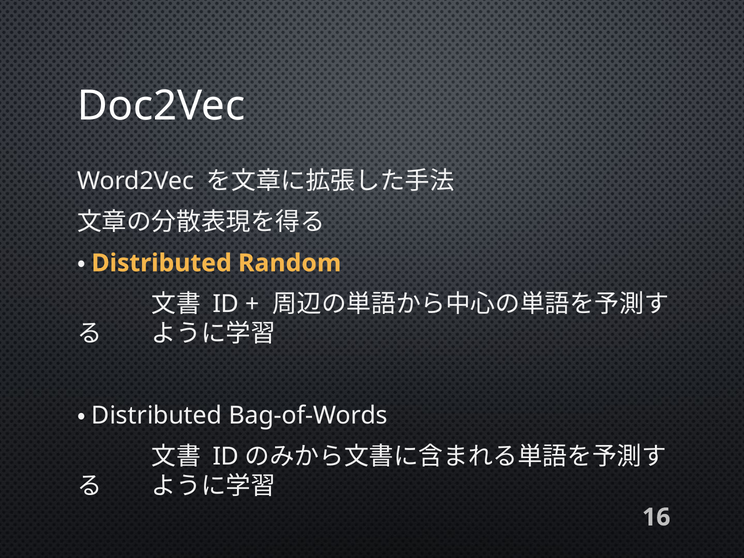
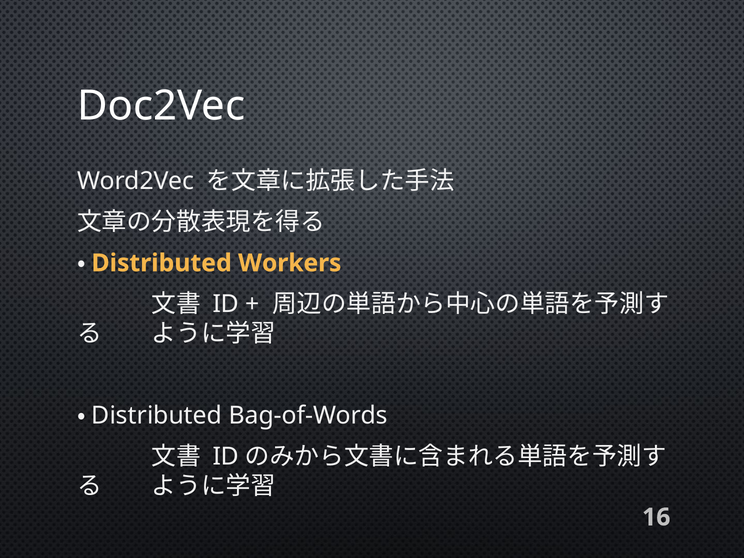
Random: Random -> Workers
